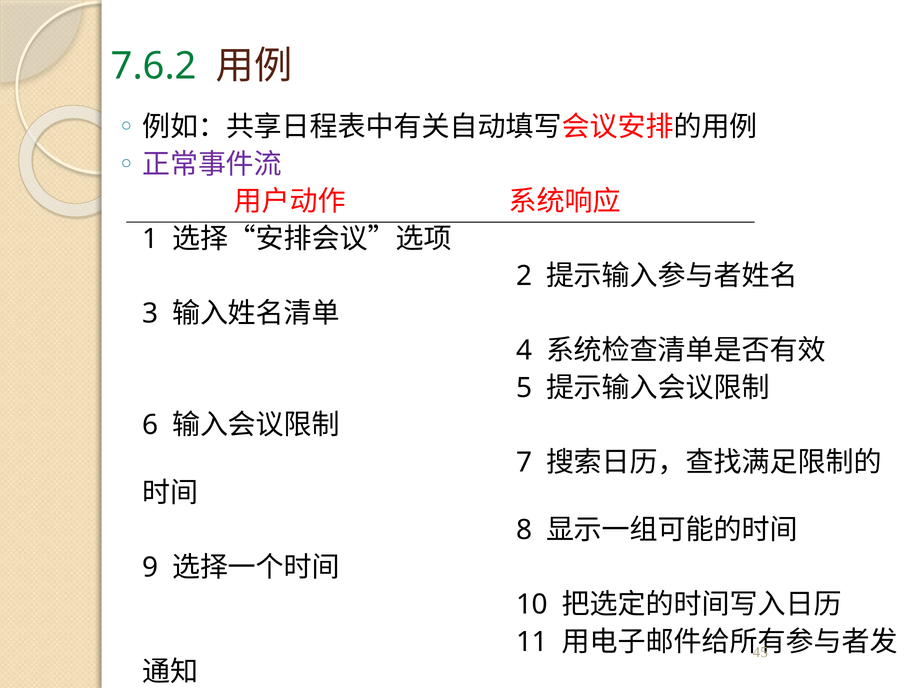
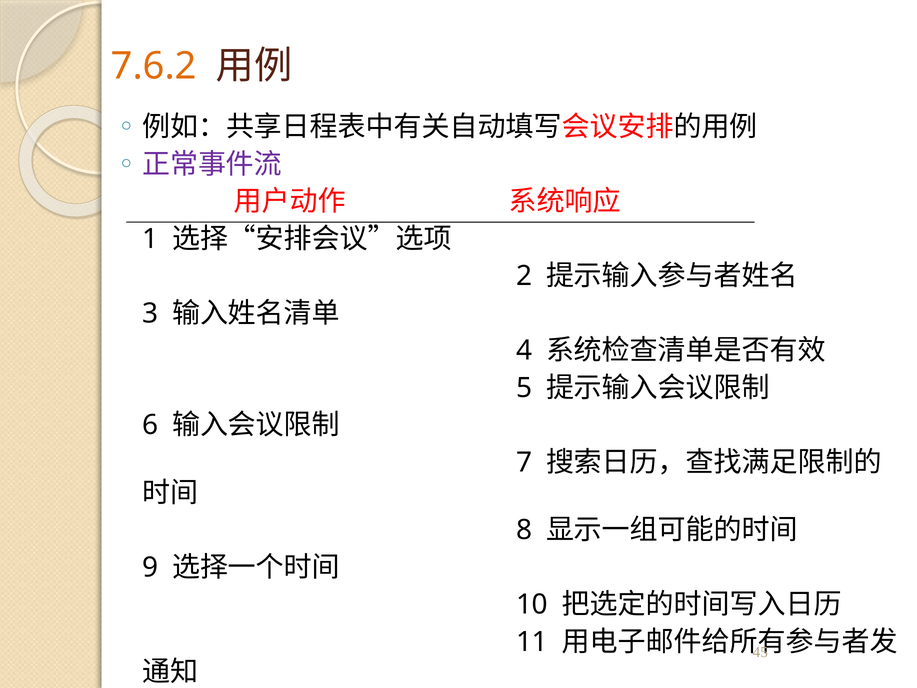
7.6.2 colour: green -> orange
